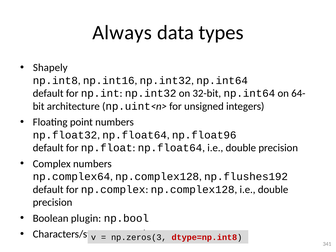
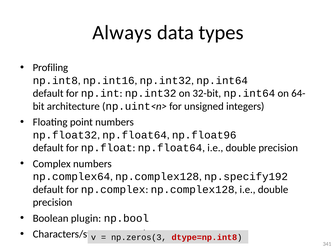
Shapely: Shapely -> Profiling
np.flushes192: np.flushes192 -> np.specify192
